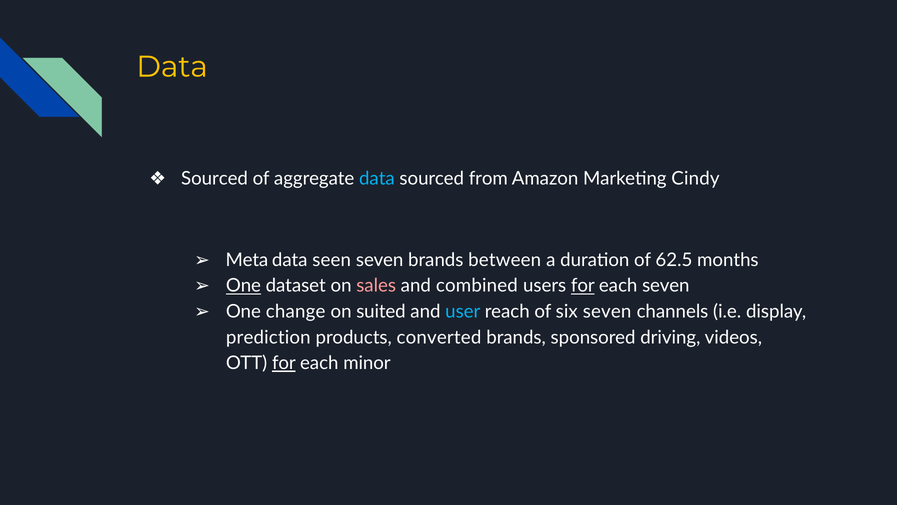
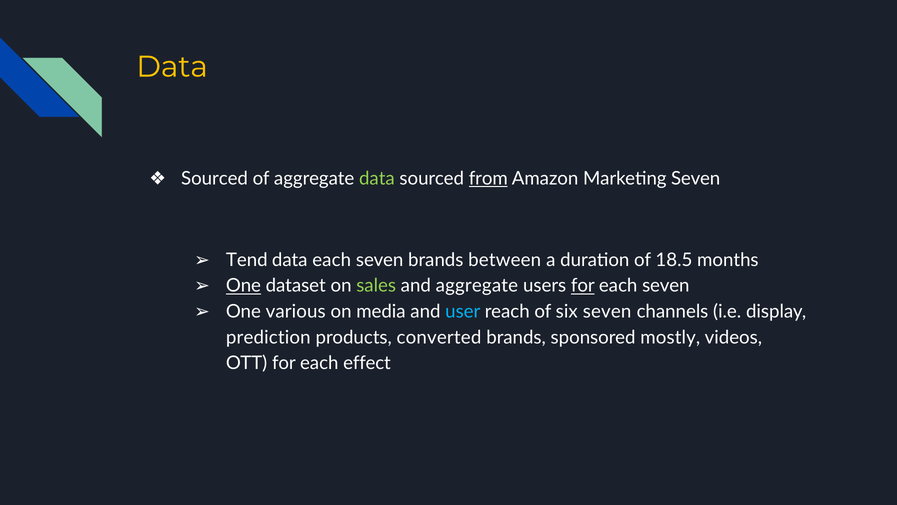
data at (377, 178) colour: light blue -> light green
from underline: none -> present
Marketing Cindy: Cindy -> Seven
Meta: Meta -> Tend
data seen: seen -> each
62.5: 62.5 -> 18.5
sales colour: pink -> light green
and combined: combined -> aggregate
change: change -> various
suited: suited -> media
driving: driving -> mostly
for at (284, 363) underline: present -> none
minor: minor -> effect
